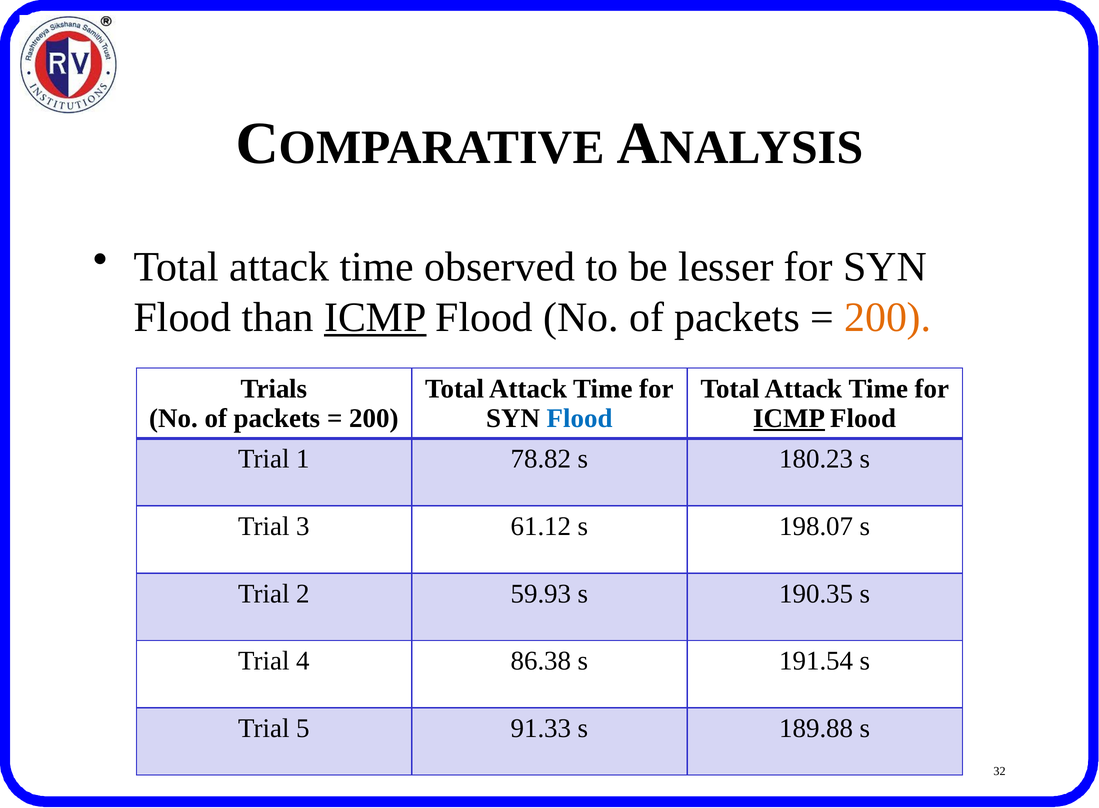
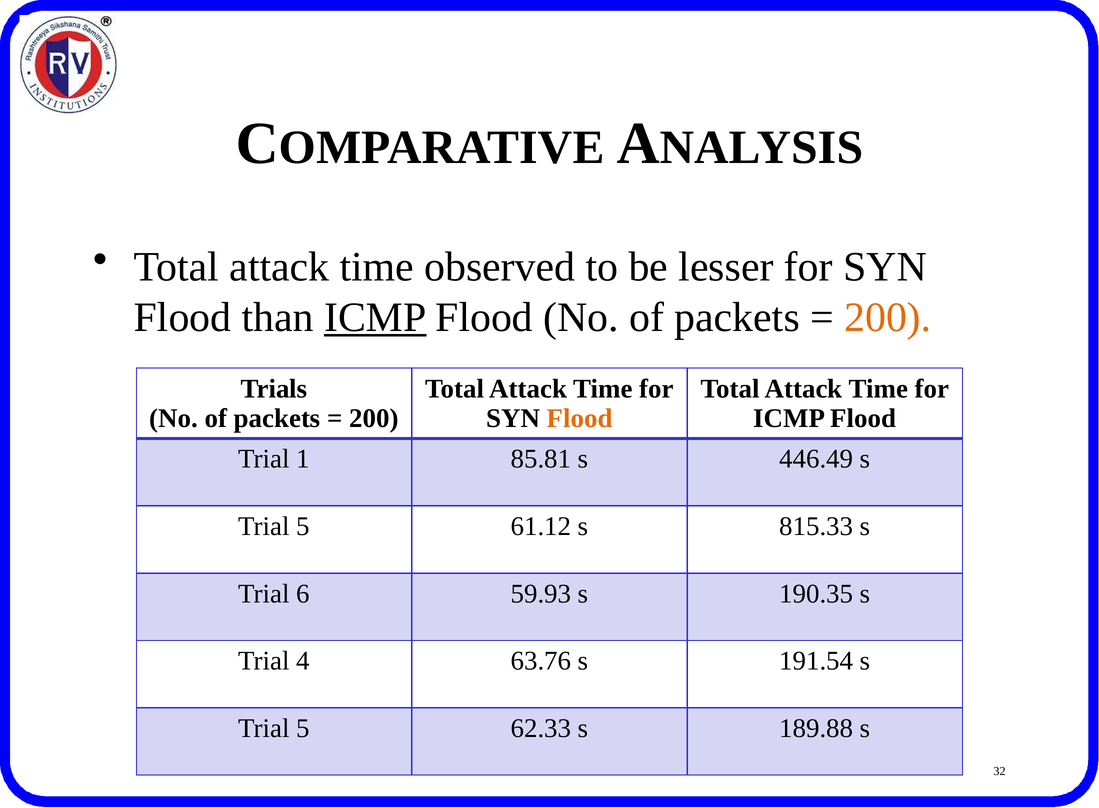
Flood at (580, 419) colour: blue -> orange
ICMP at (789, 419) underline: present -> none
78.82: 78.82 -> 85.81
180.23: 180.23 -> 446.49
3 at (303, 526): 3 -> 5
198.07: 198.07 -> 815.33
2: 2 -> 6
86.38: 86.38 -> 63.76
91.33: 91.33 -> 62.33
